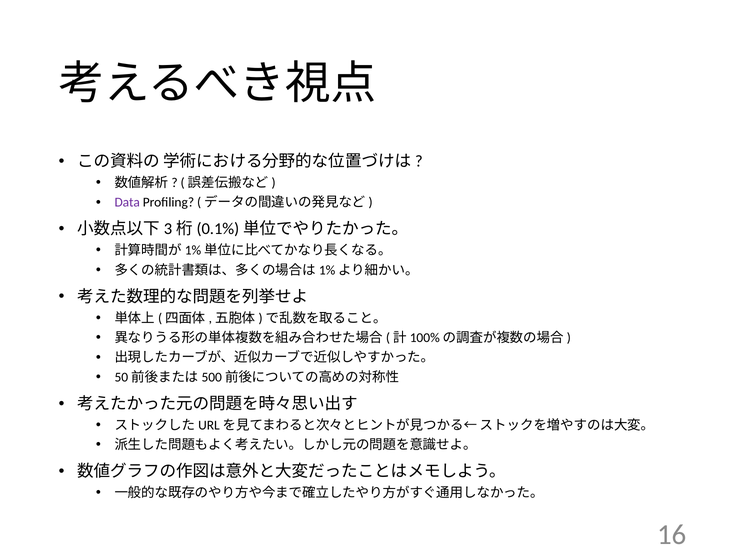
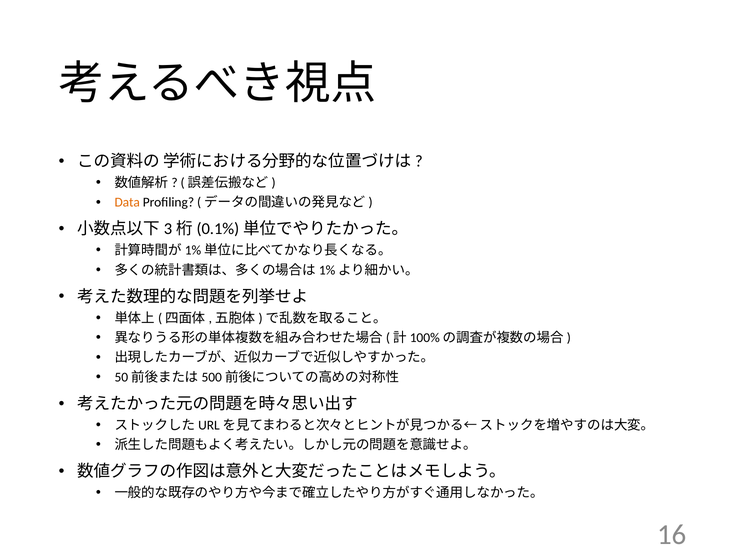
Data colour: purple -> orange
